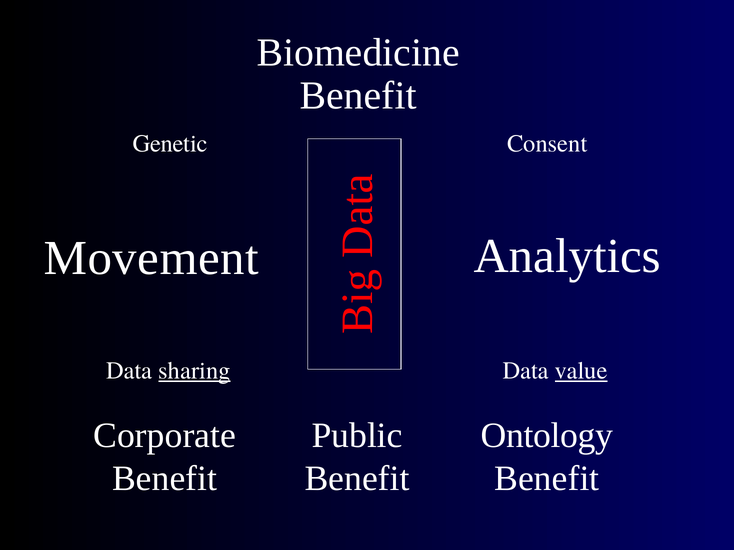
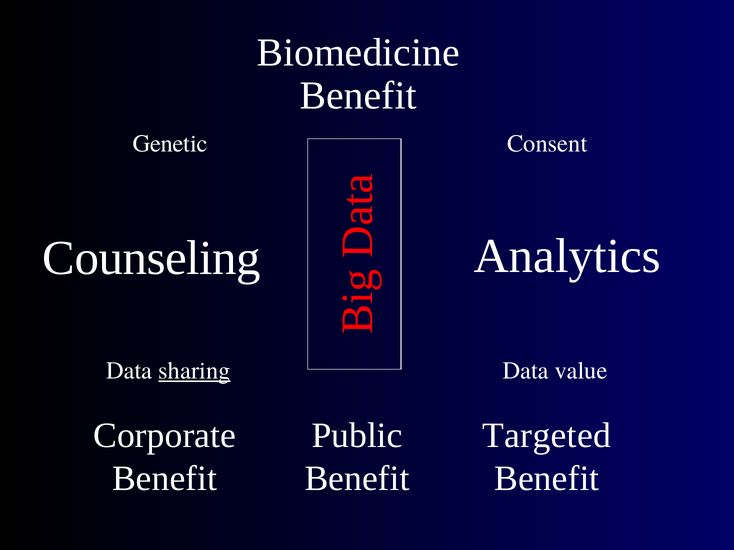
Movement: Movement -> Counseling
value underline: present -> none
Ontology: Ontology -> Targeted
